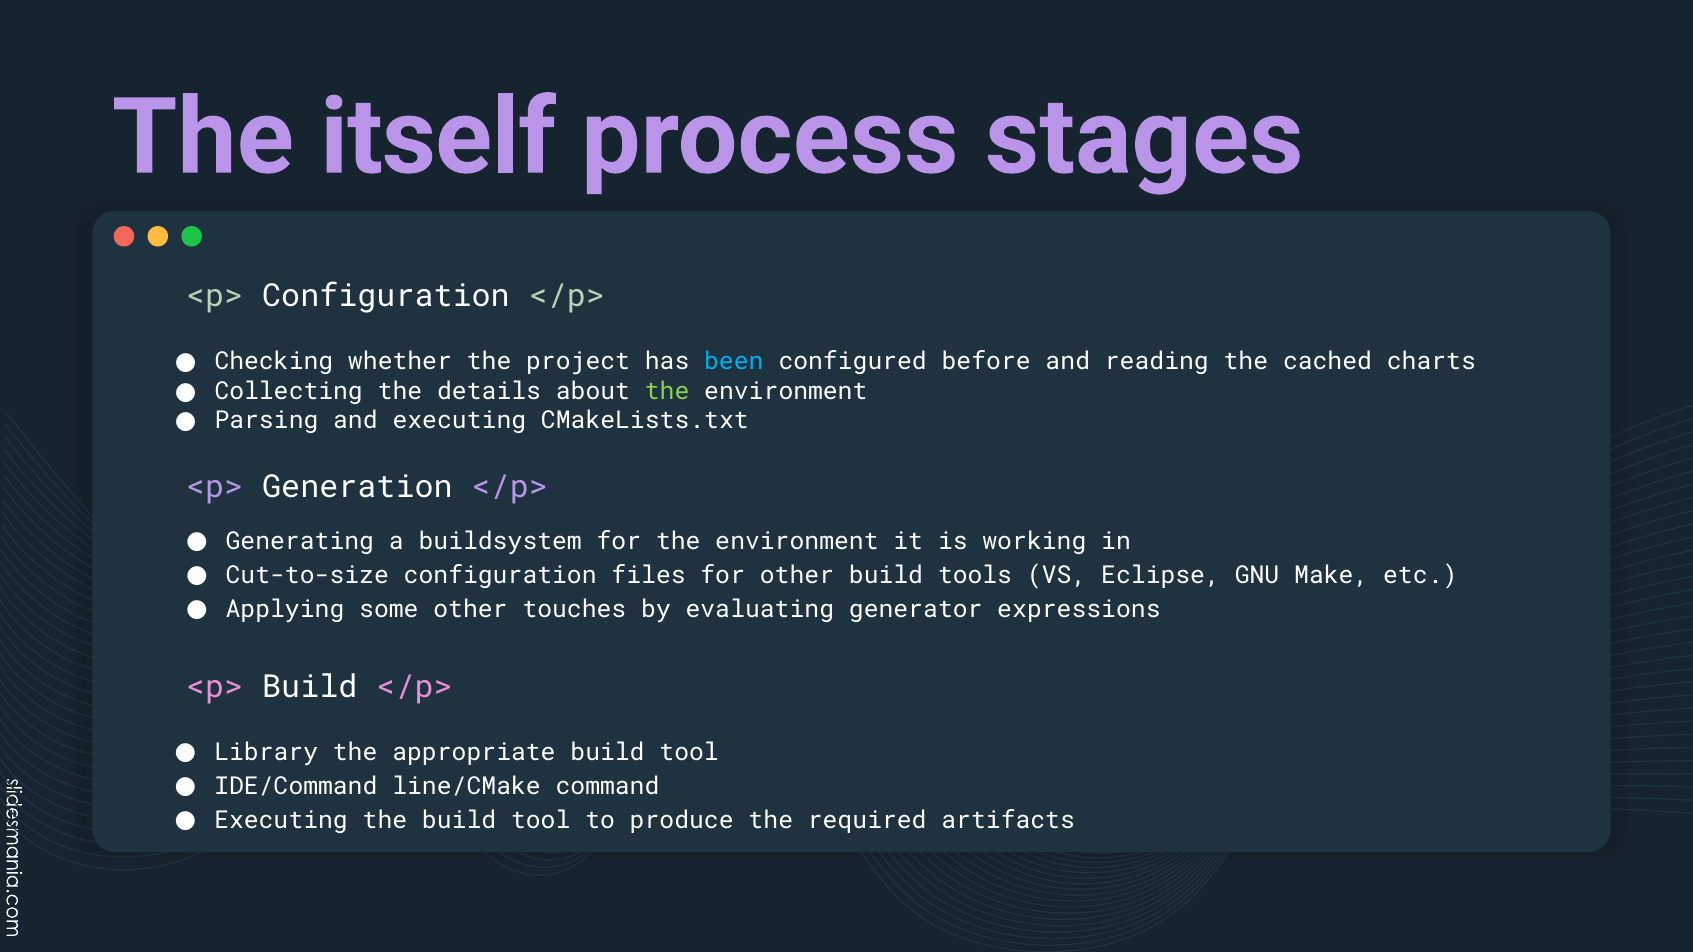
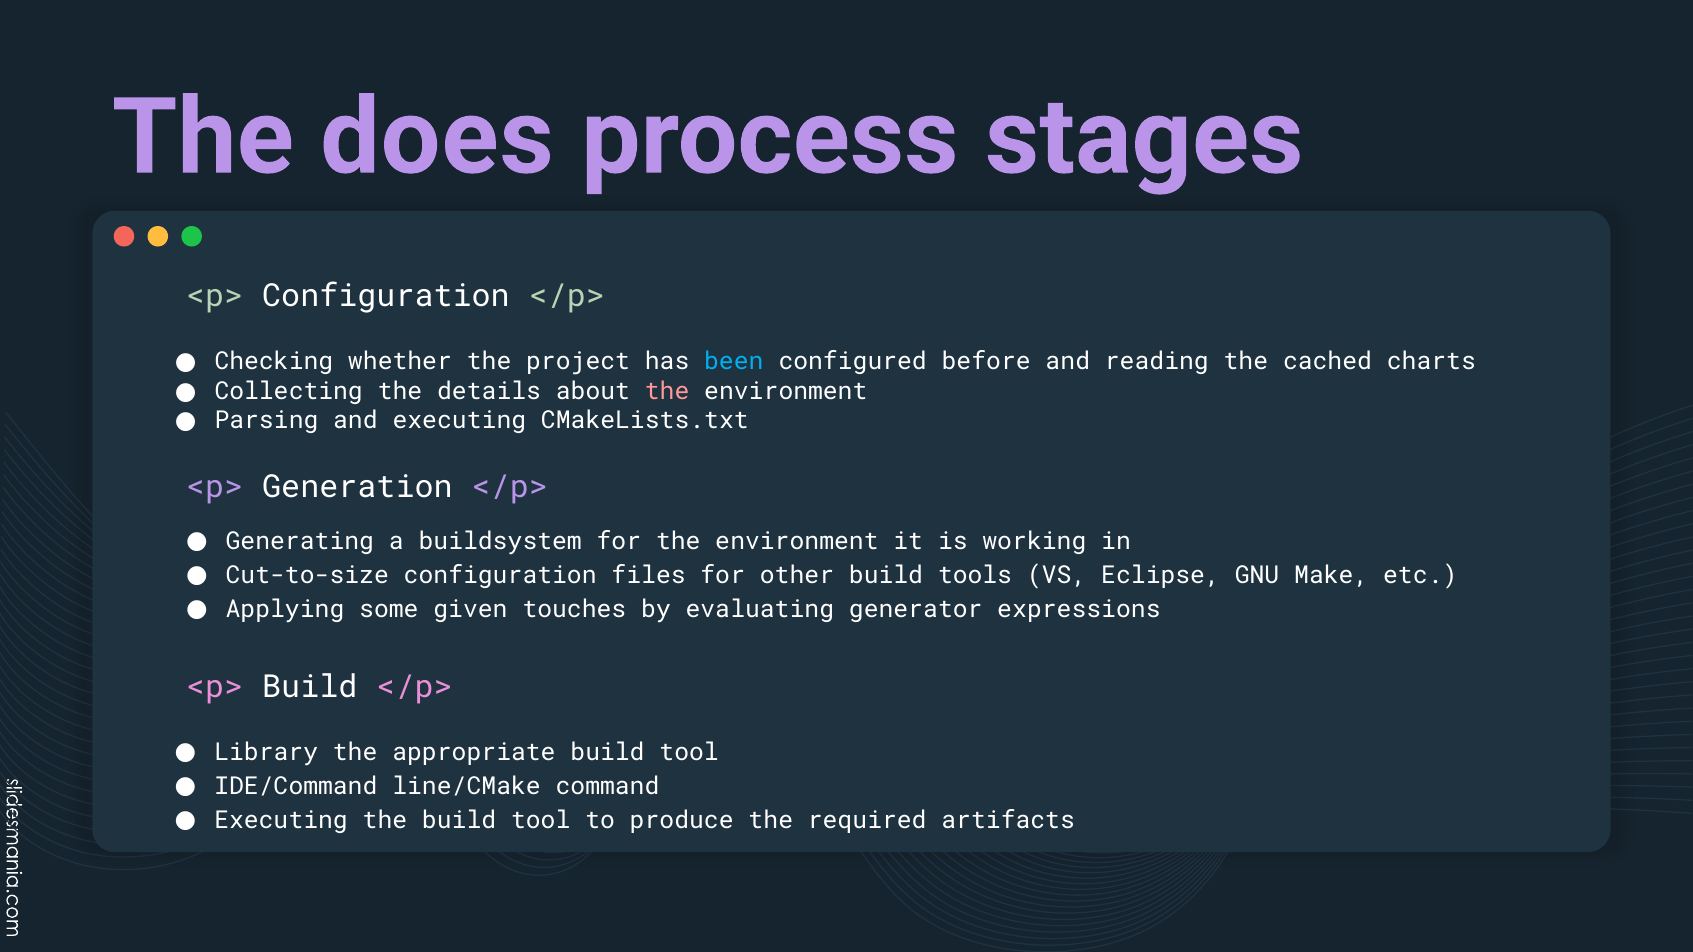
itself: itself -> does
the at (667, 391) colour: light green -> pink
some other: other -> given
